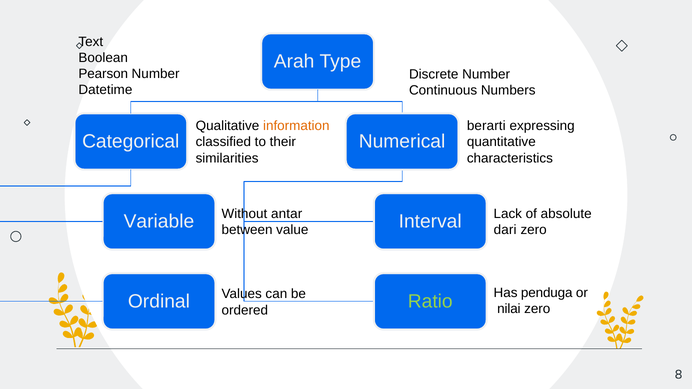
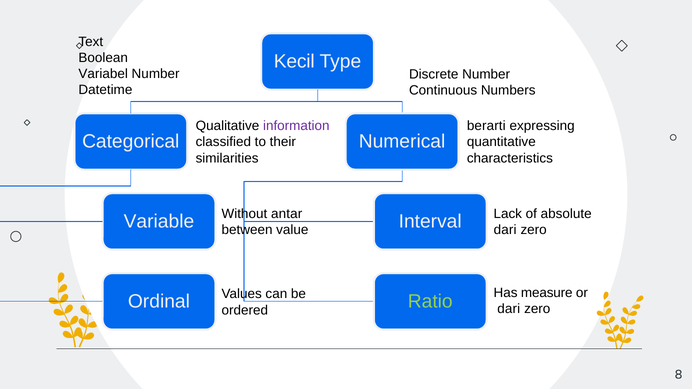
Arah: Arah -> Kecil
Pearson: Pearson -> Variabel
information colour: orange -> purple
penduga: penduga -> measure
nilai at (509, 309): nilai -> dari
